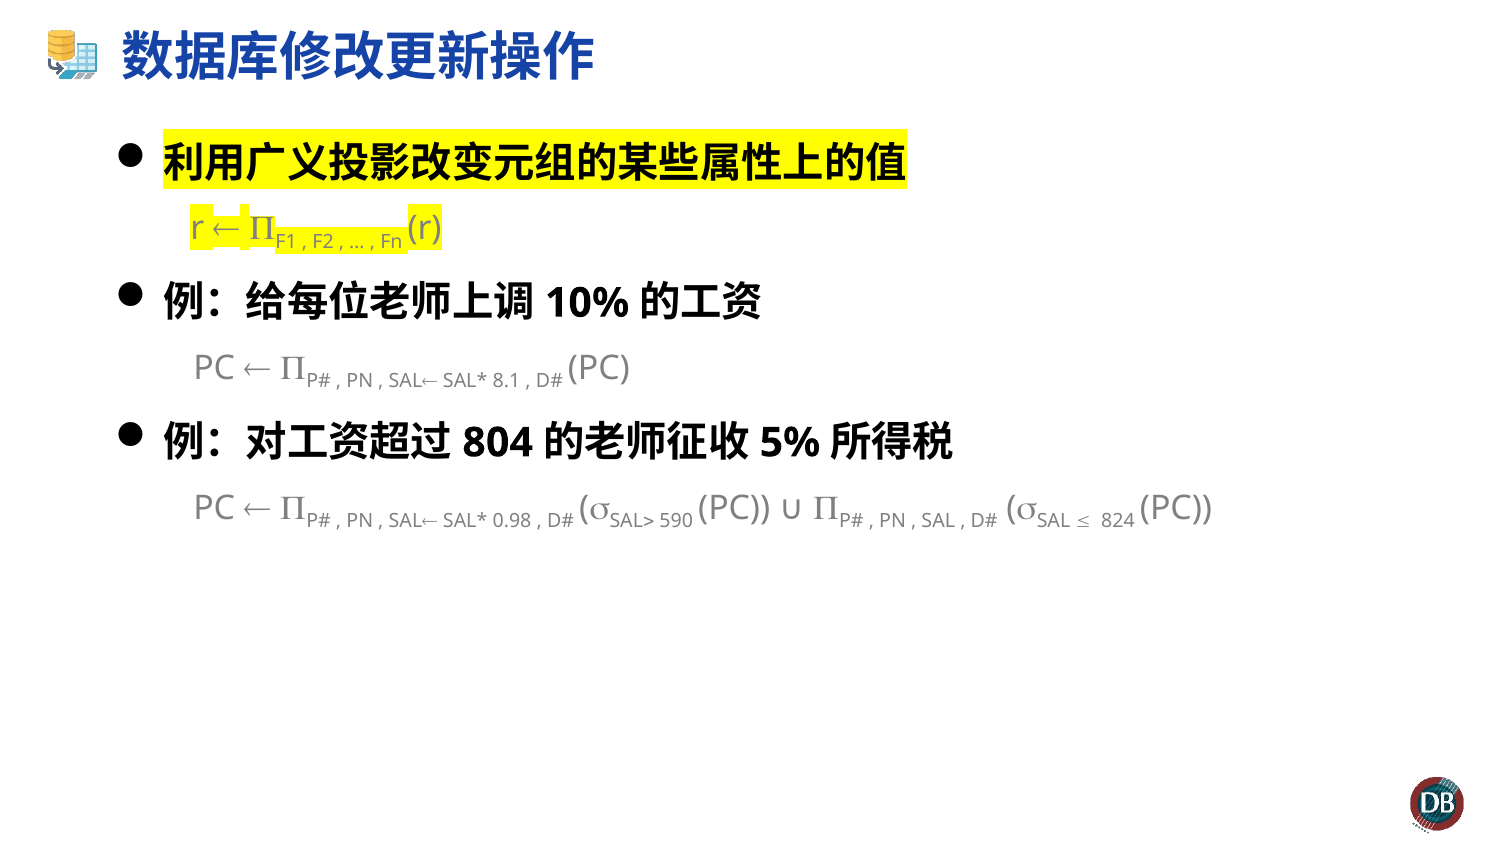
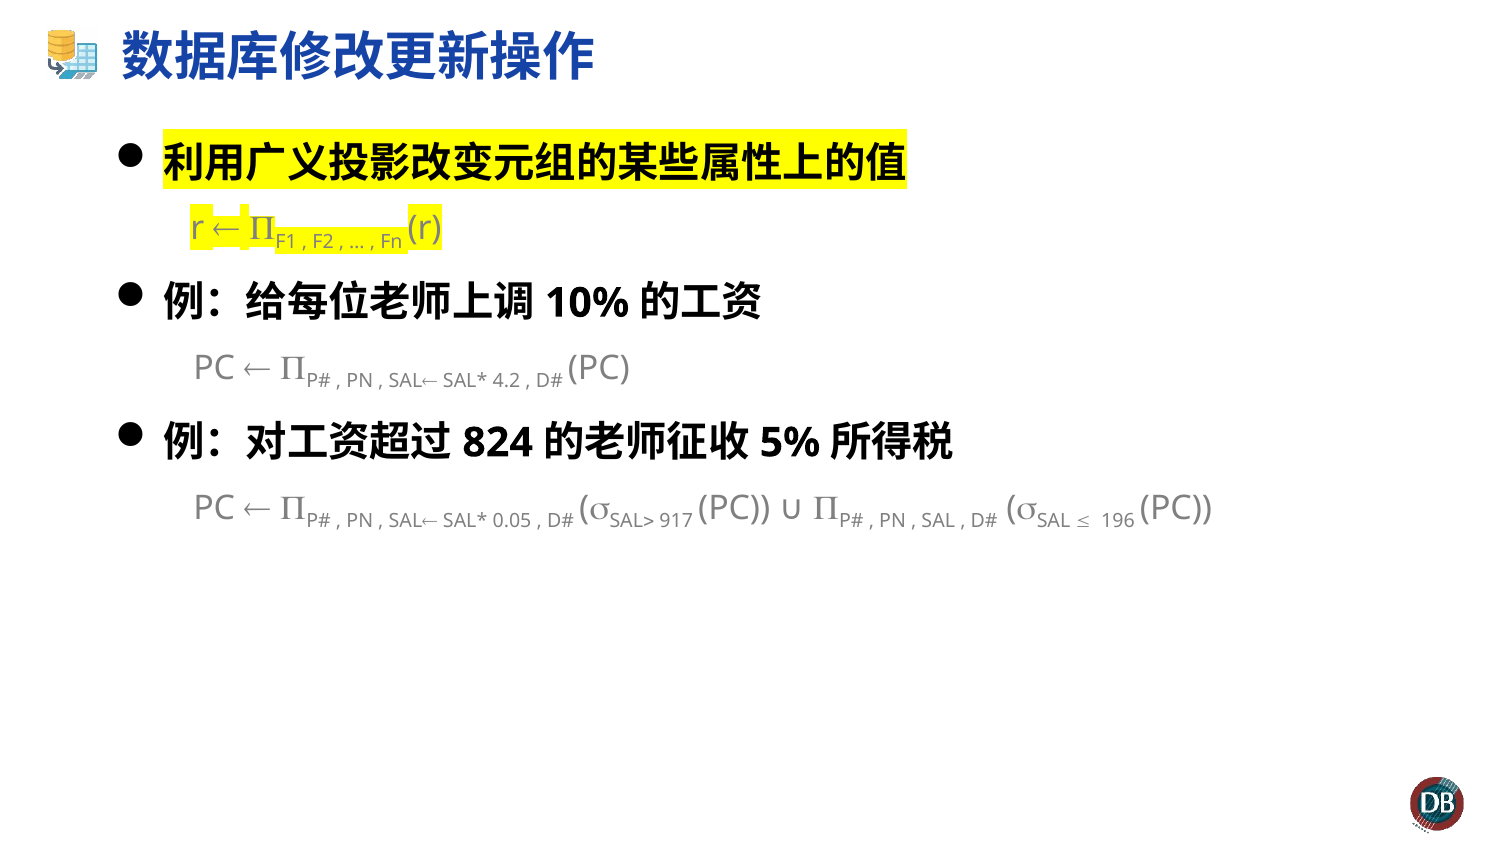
8.1: 8.1 -> 4.2
804: 804 -> 824
0.98: 0.98 -> 0.05
590: 590 -> 917
824: 824 -> 196
